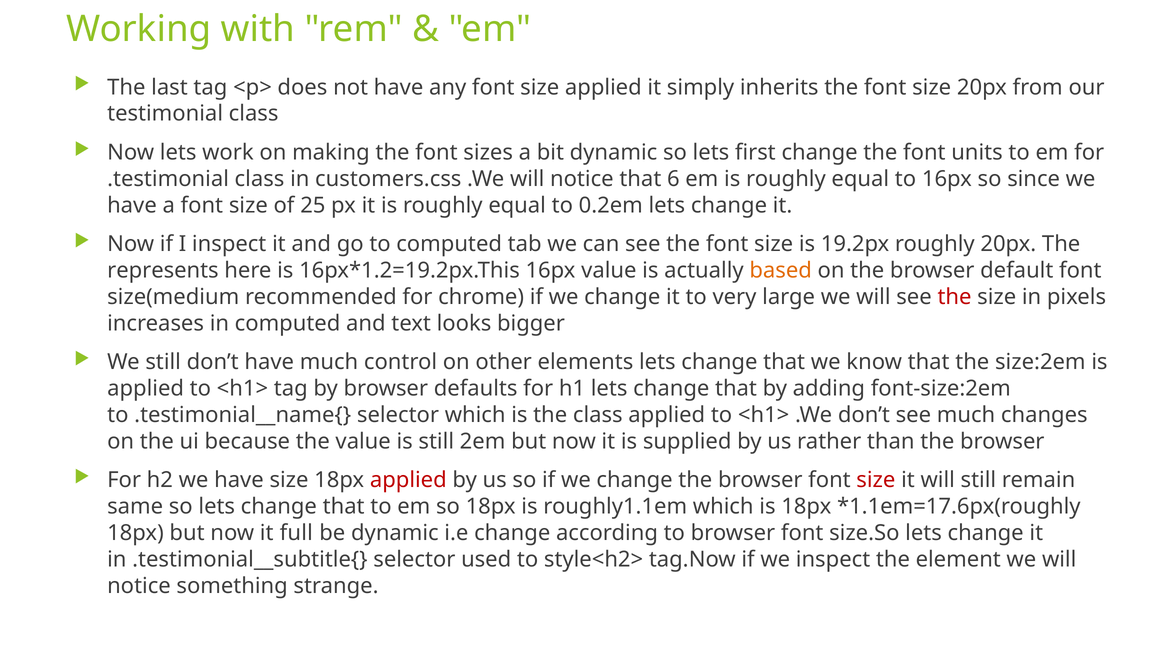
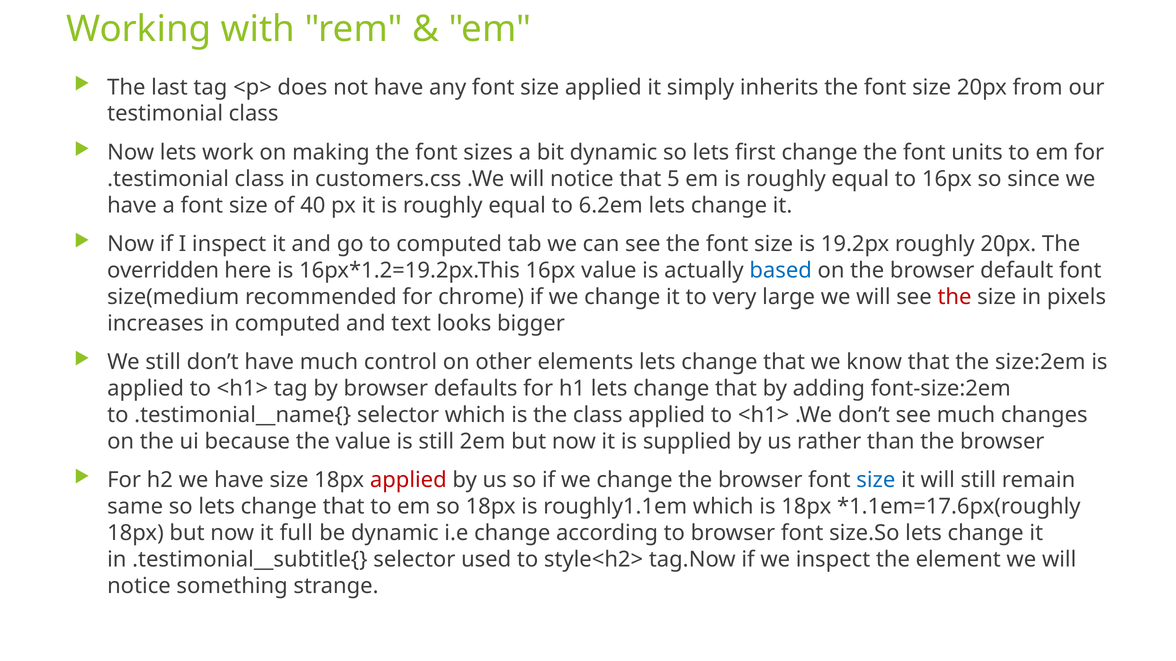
6: 6 -> 5
25: 25 -> 40
0.2em: 0.2em -> 6.2em
represents: represents -> overridden
based colour: orange -> blue
size at (876, 480) colour: red -> blue
